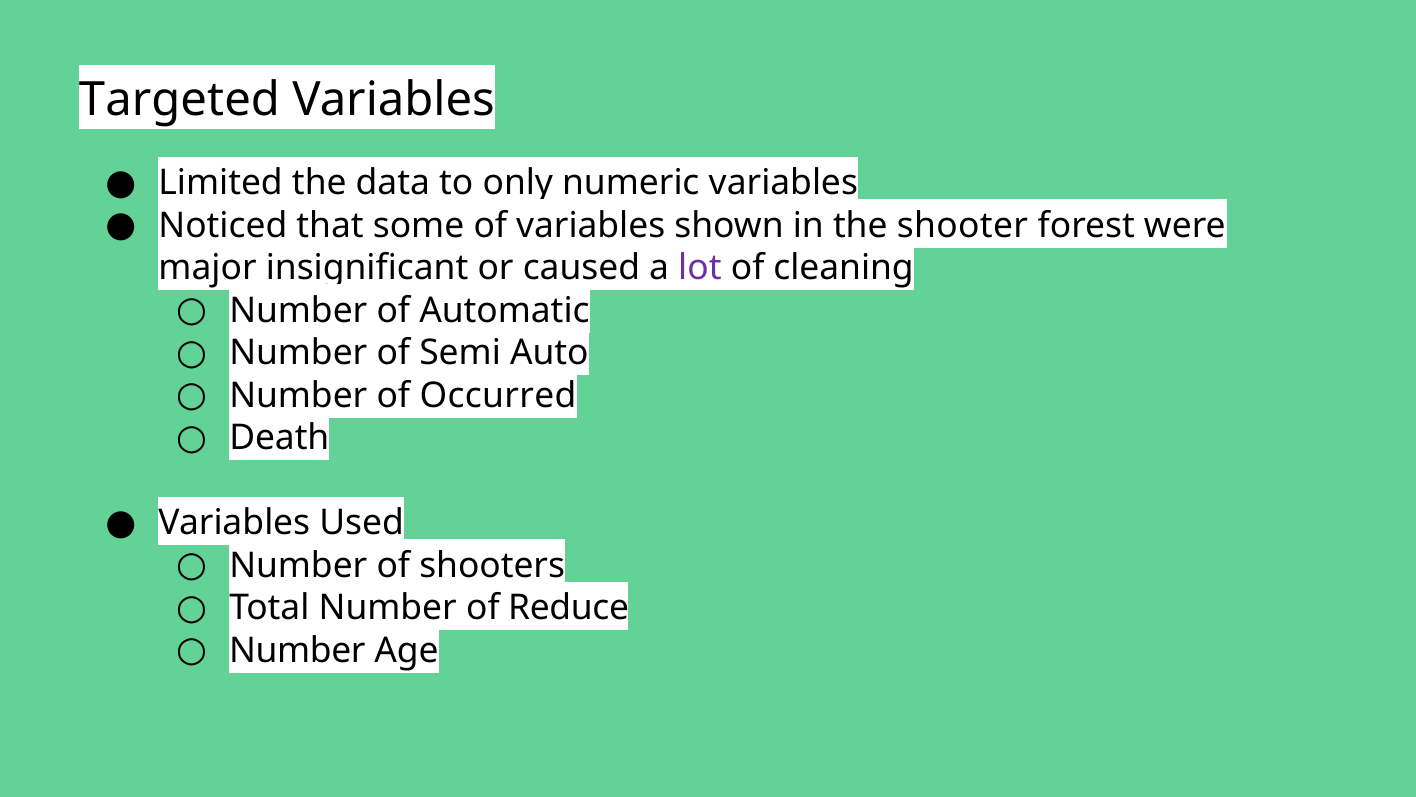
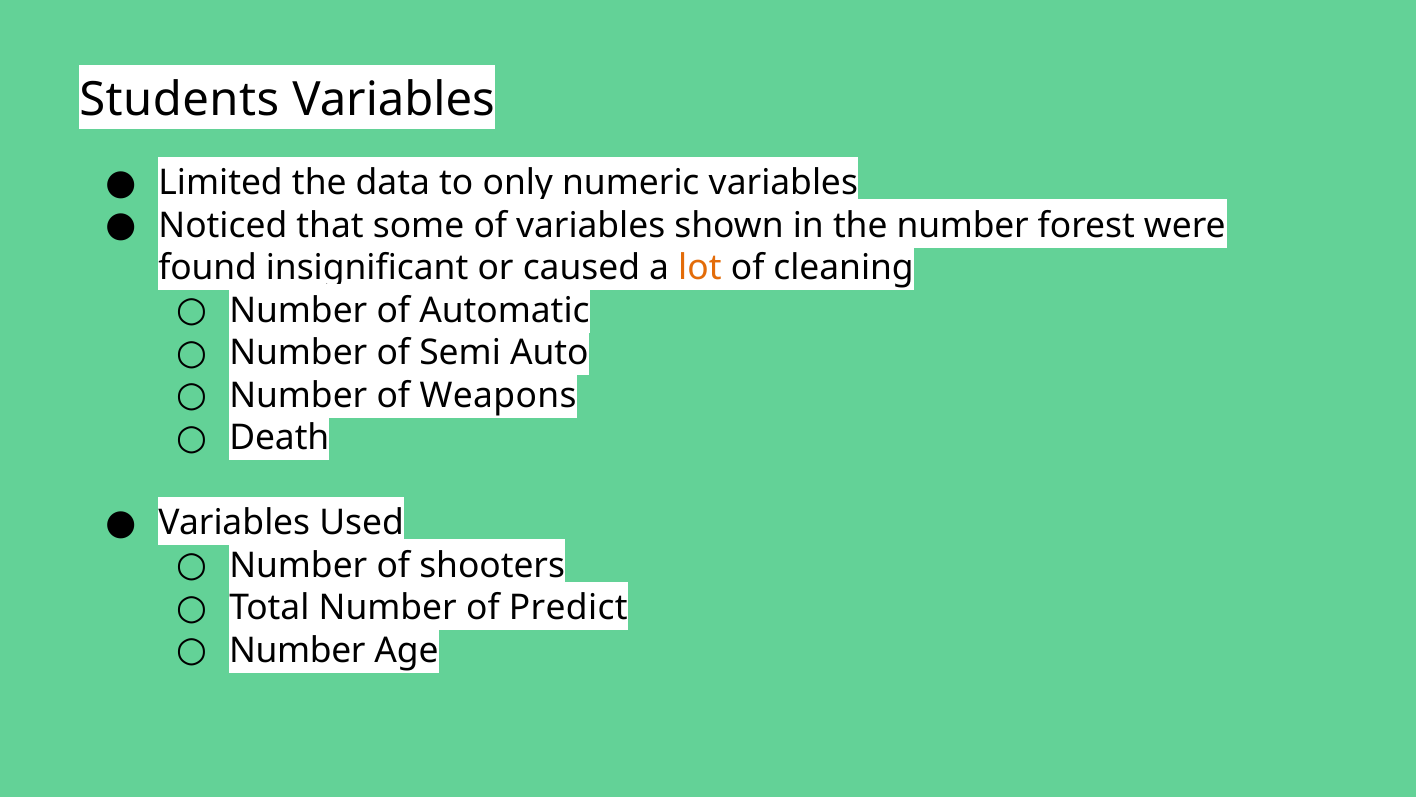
Targeted: Targeted -> Students
shooter at (962, 225): shooter -> number
major: major -> found
lot colour: purple -> orange
Occurred: Occurred -> Weapons
Reduce: Reduce -> Predict
